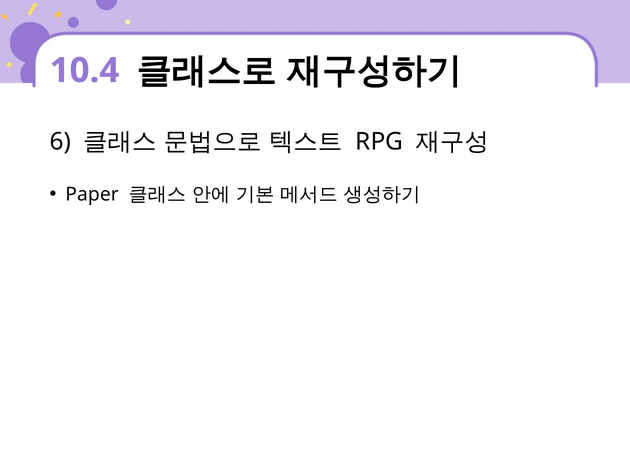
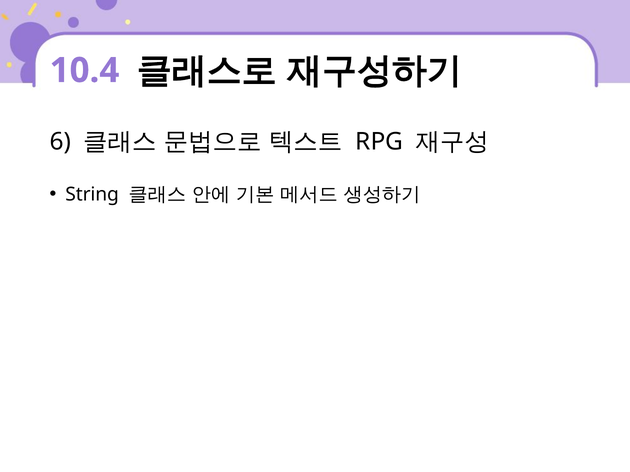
Paper: Paper -> String
